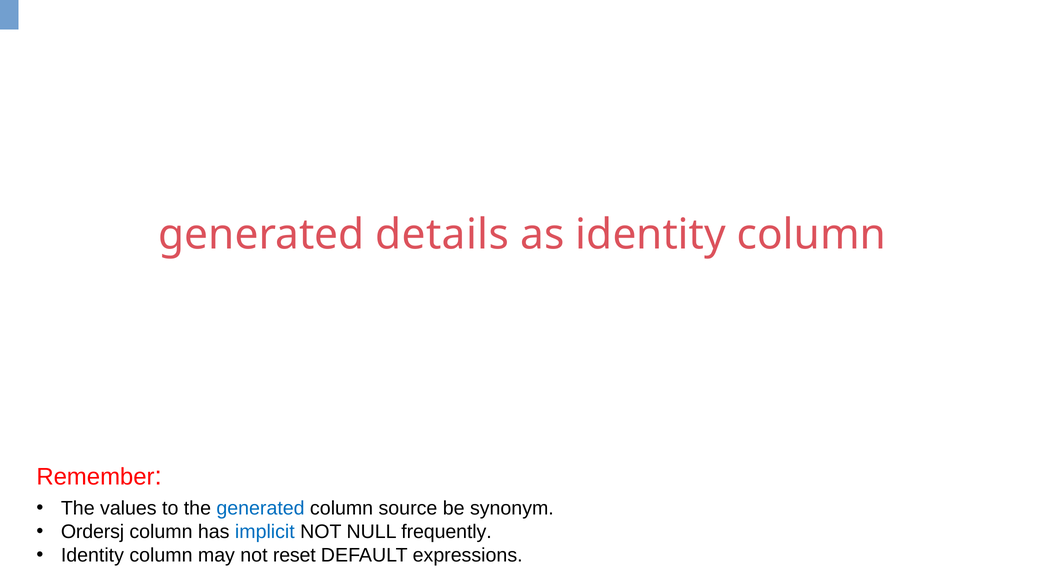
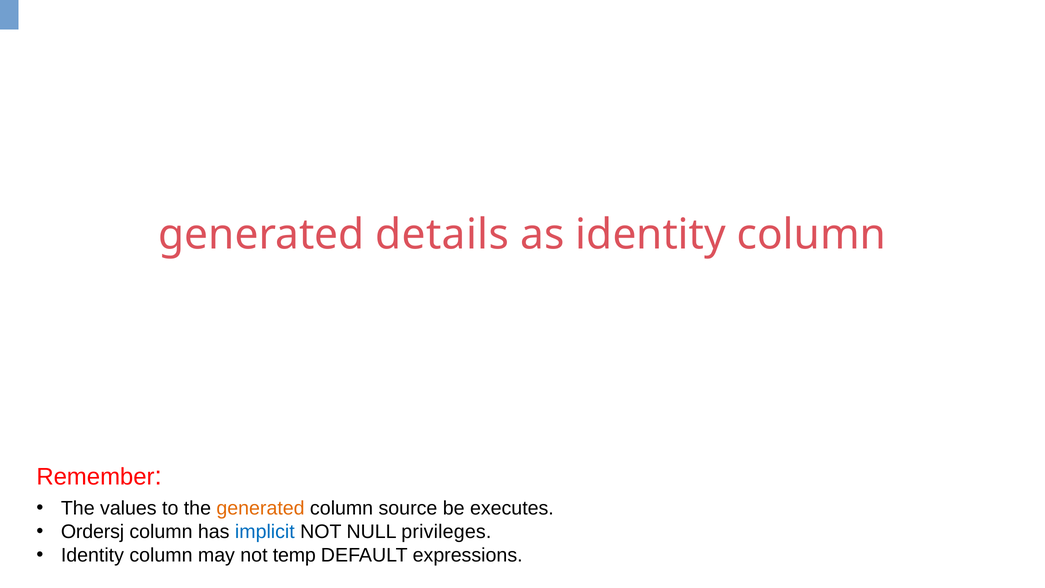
generated at (261, 508) colour: blue -> orange
synonym: synonym -> executes
frequently: frequently -> privileges
reset: reset -> temp
